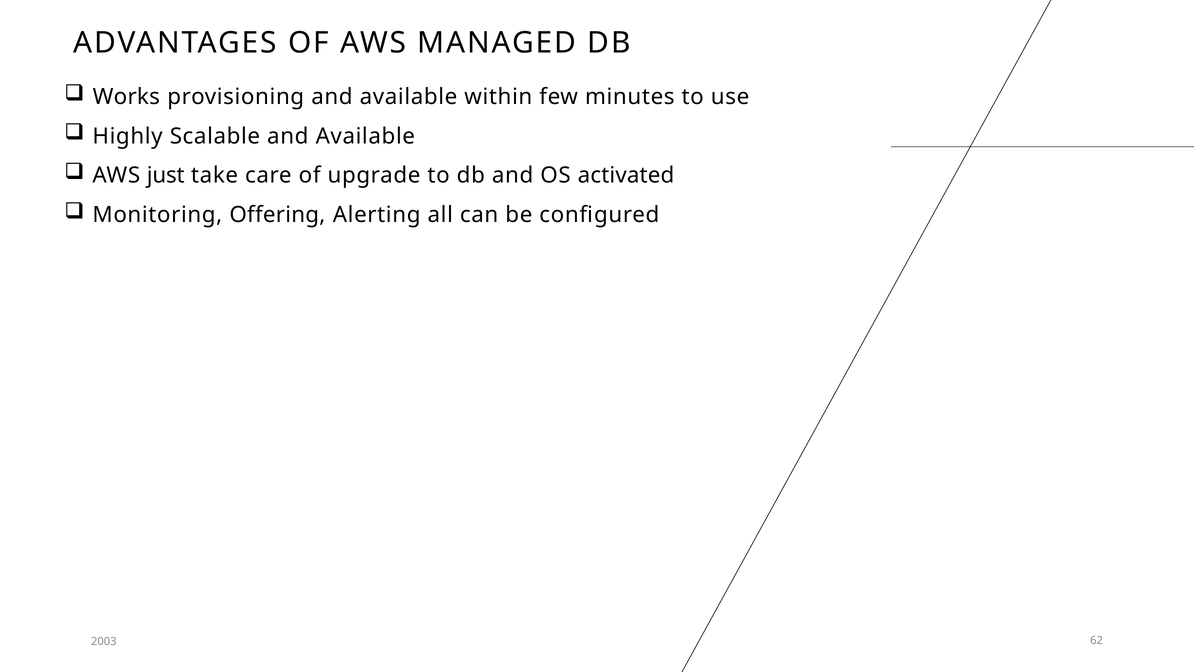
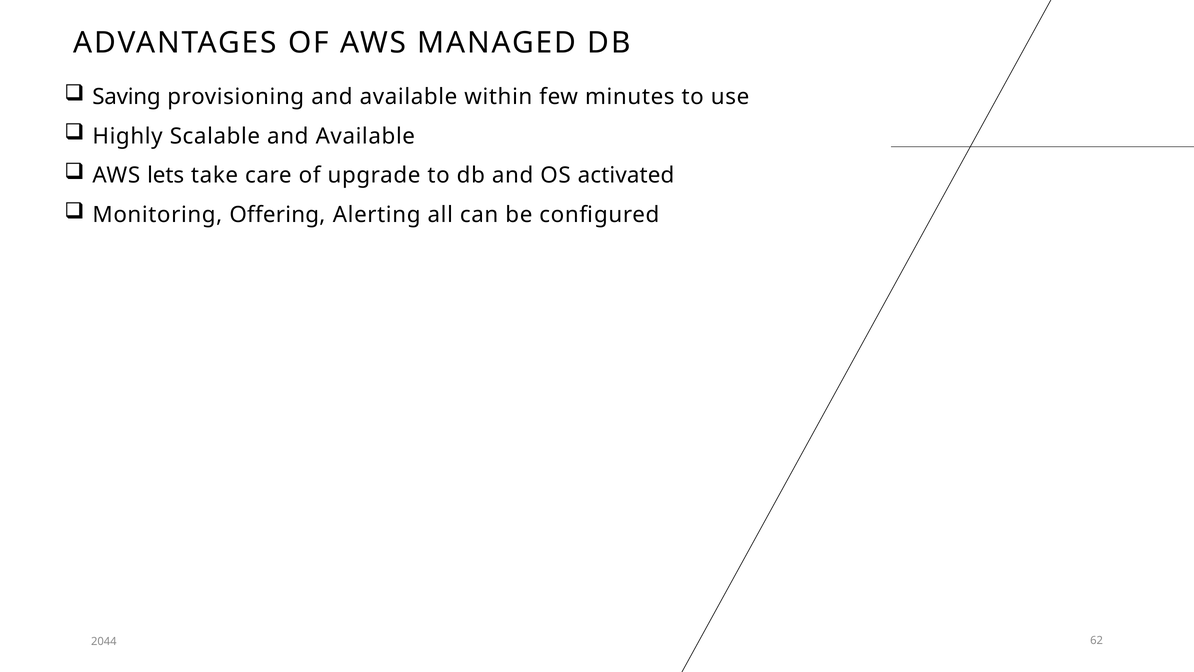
Works: Works -> Saving
just: just -> lets
2003: 2003 -> 2044
